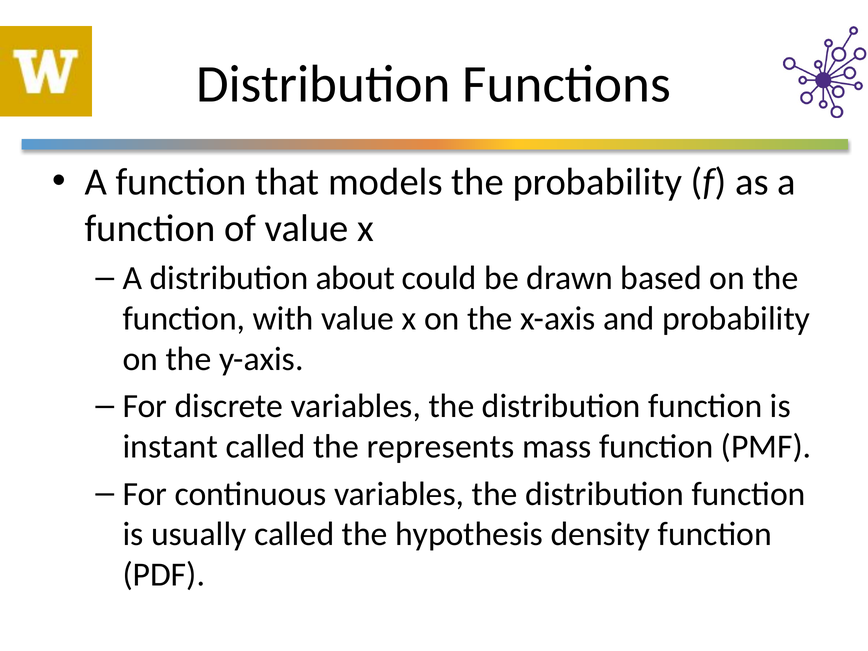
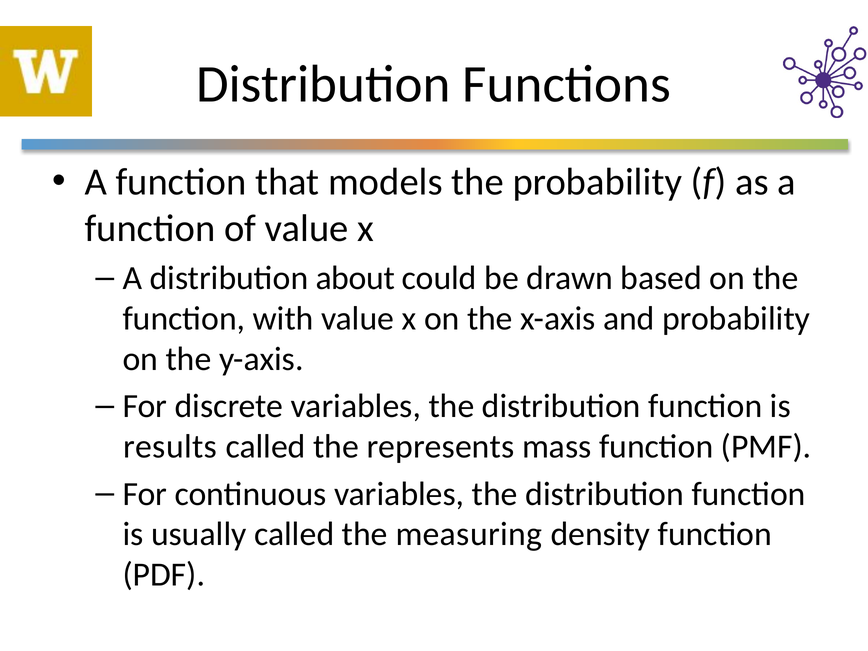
instant: instant -> results
hypothesis: hypothesis -> measuring
